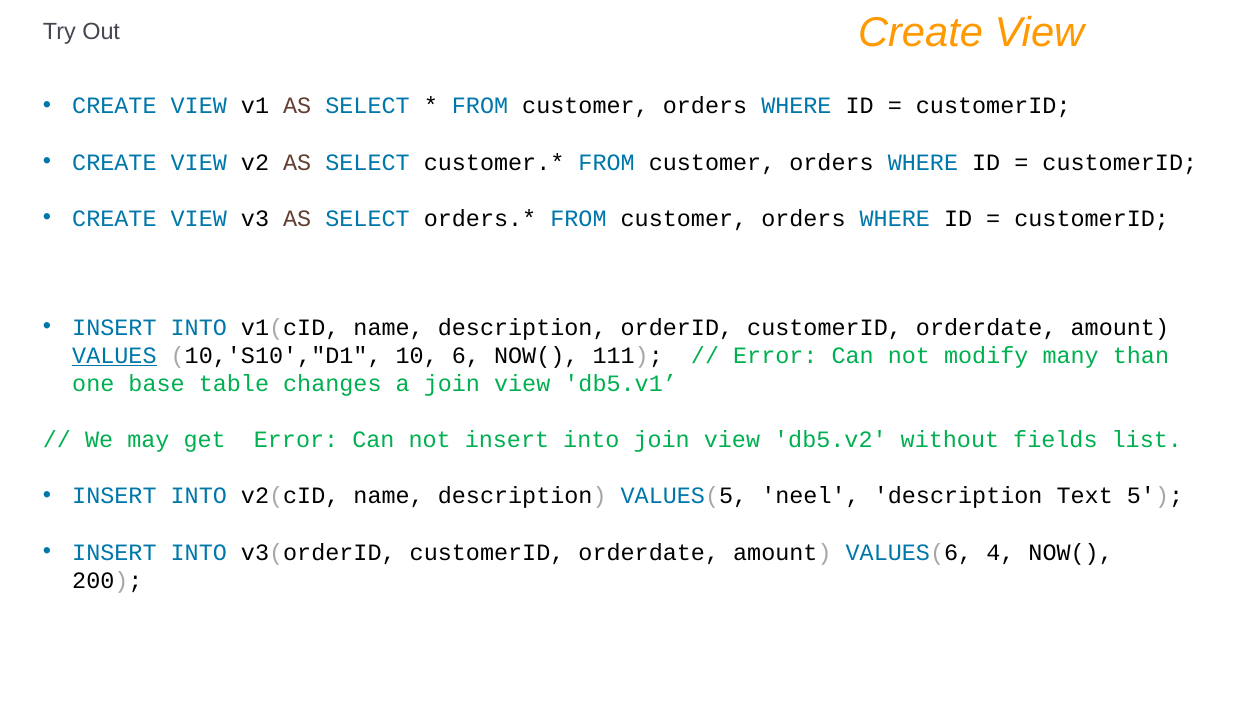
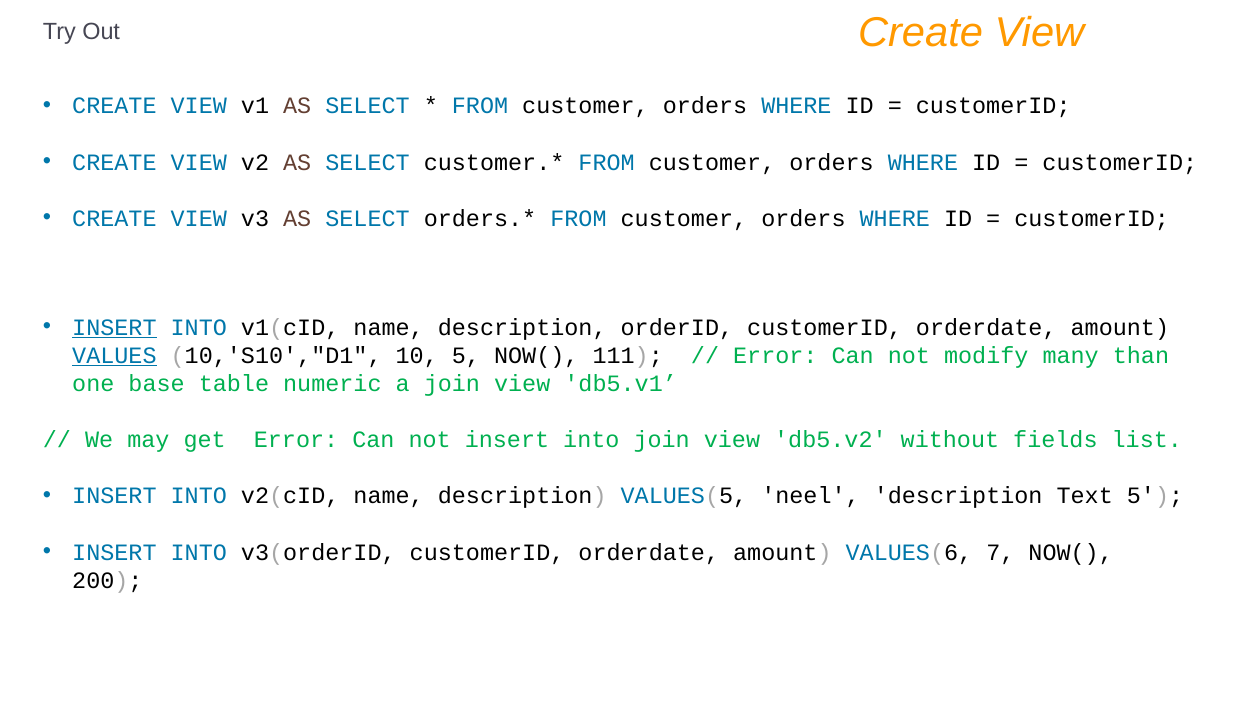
INSERT at (114, 328) underline: none -> present
10 6: 6 -> 5
changes: changes -> numeric
4: 4 -> 7
